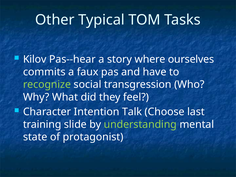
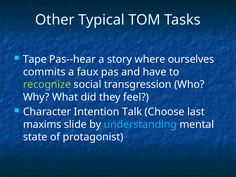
Kilov: Kilov -> Tape
training: training -> maxims
understanding colour: light green -> light blue
